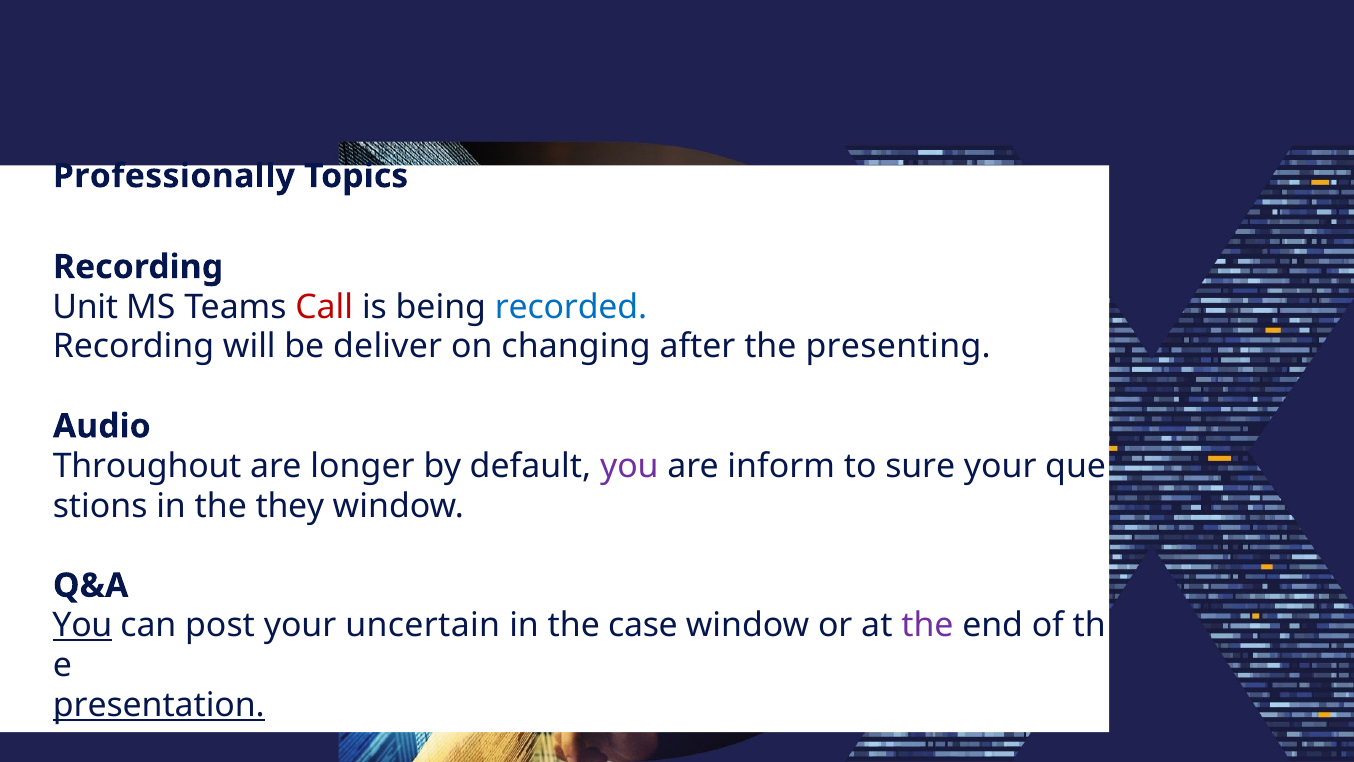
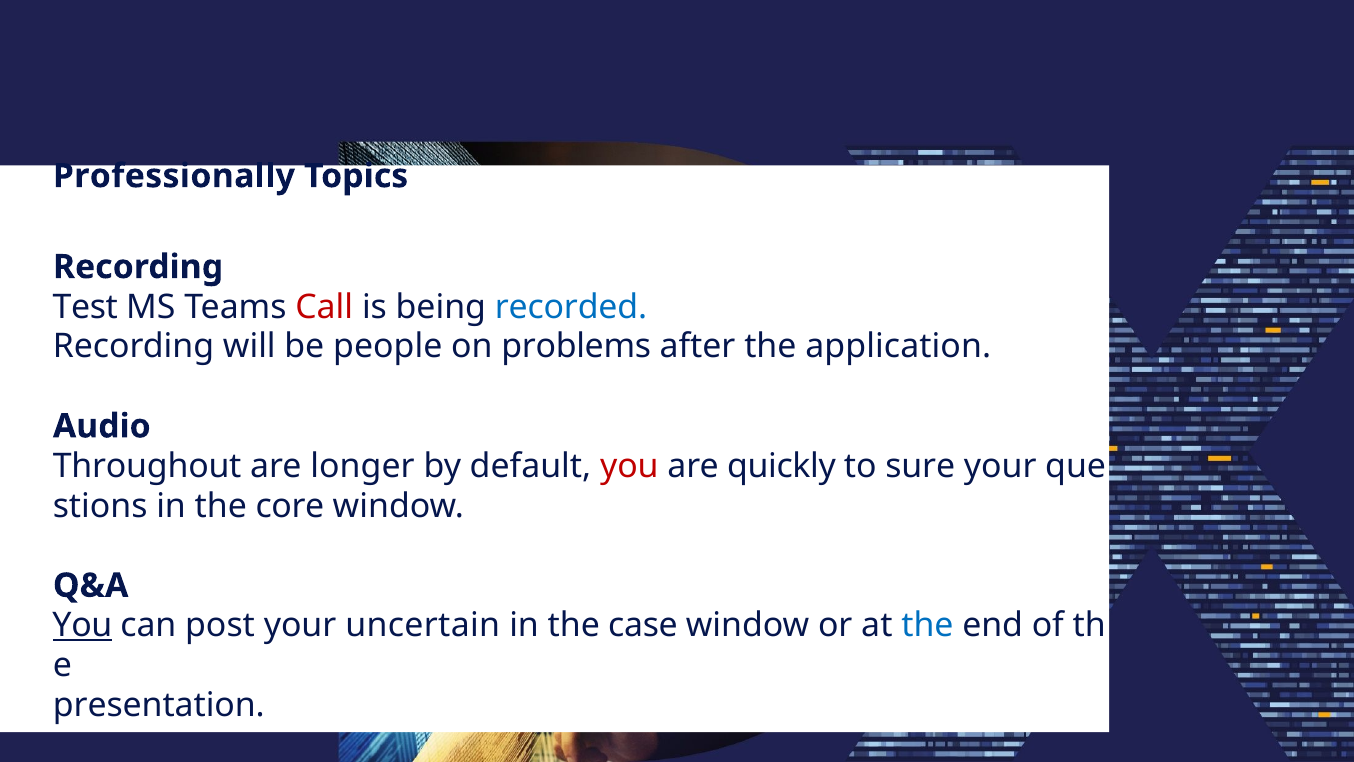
Unit: Unit -> Test
deliver: deliver -> people
changing: changing -> problems
presenting: presenting -> application
you at (629, 466) colour: purple -> red
inform: inform -> quickly
they: they -> core
the at (927, 625) colour: purple -> blue
presentation underline: present -> none
